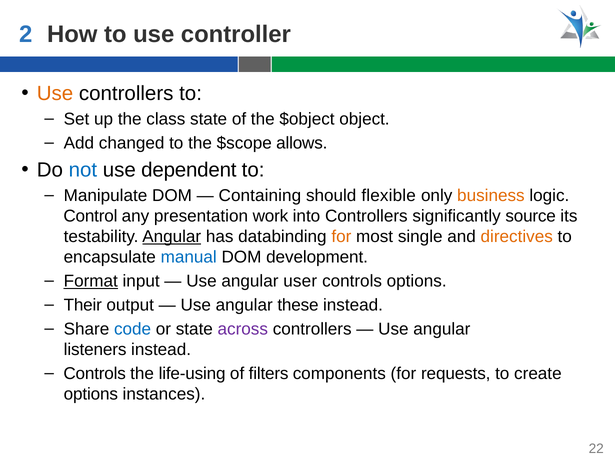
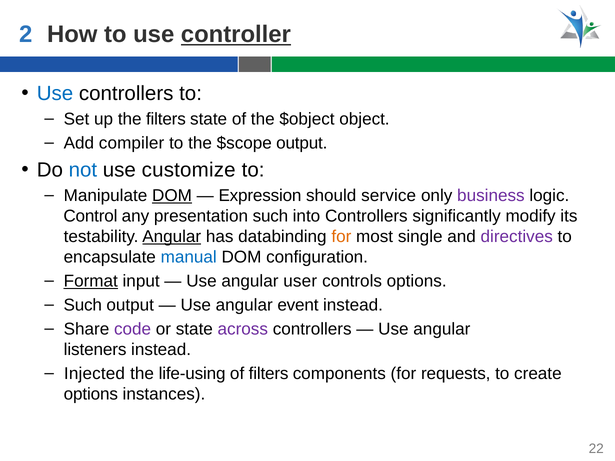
controller underline: none -> present
Use at (55, 94) colour: orange -> blue
the class: class -> filters
changed: changed -> compiler
$scope allows: allows -> output
dependent: dependent -> customize
DOM at (172, 196) underline: none -> present
Containing: Containing -> Expression
flexible: flexible -> service
business colour: orange -> purple
presentation work: work -> such
source: source -> modify
directives colour: orange -> purple
development: development -> configuration
Their at (83, 305): Their -> Such
these: these -> event
code colour: blue -> purple
Controls at (95, 374): Controls -> Injected
